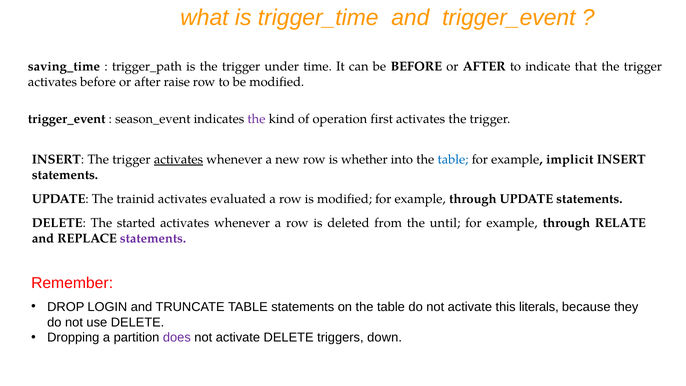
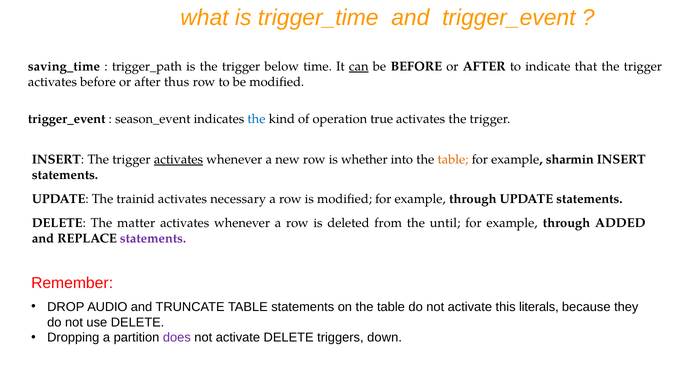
under: under -> below
can underline: none -> present
raise: raise -> thus
the at (256, 119) colour: purple -> blue
first: first -> true
table at (453, 160) colour: blue -> orange
implicit: implicit -> sharmin
evaluated: evaluated -> necessary
started: started -> matter
RELATE: RELATE -> ADDED
LOGIN: LOGIN -> AUDIO
